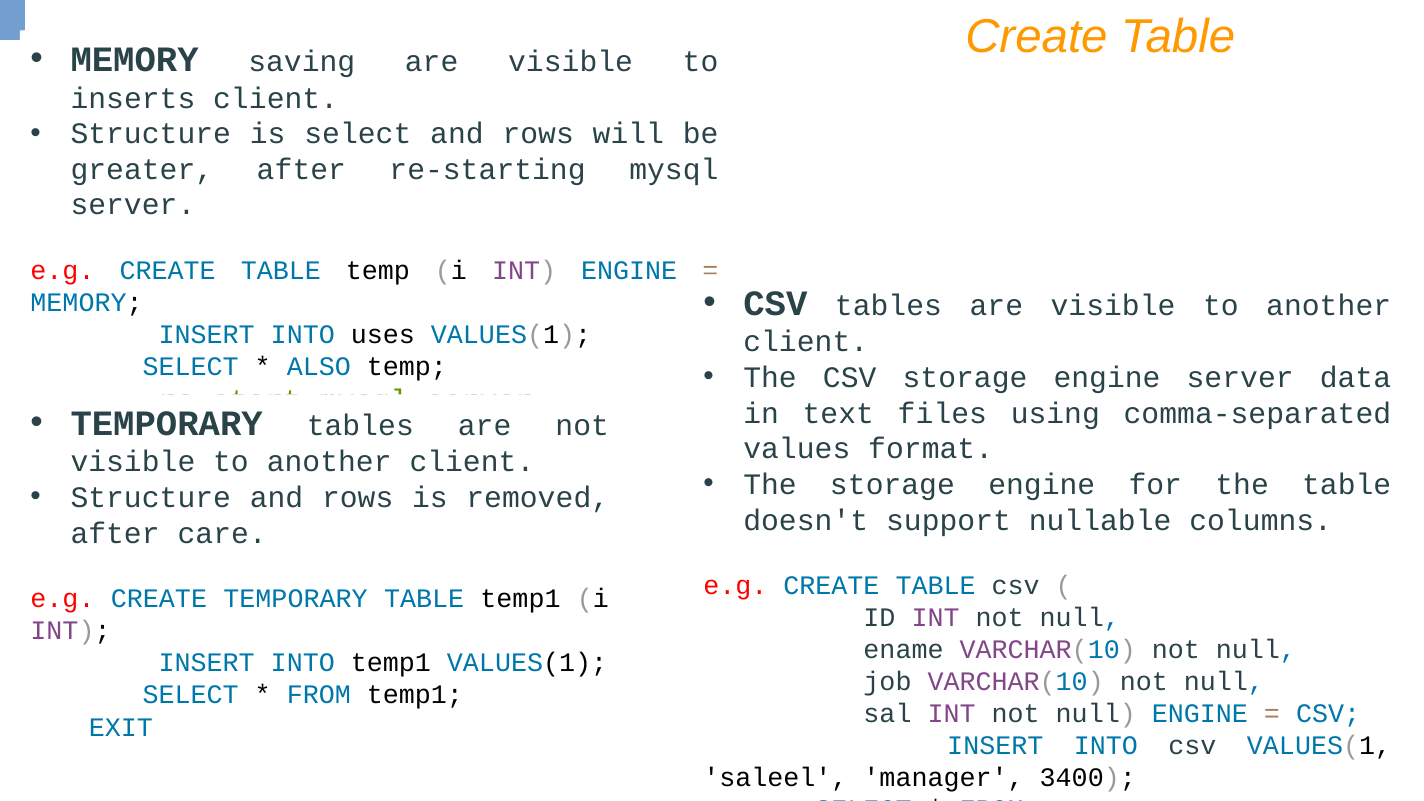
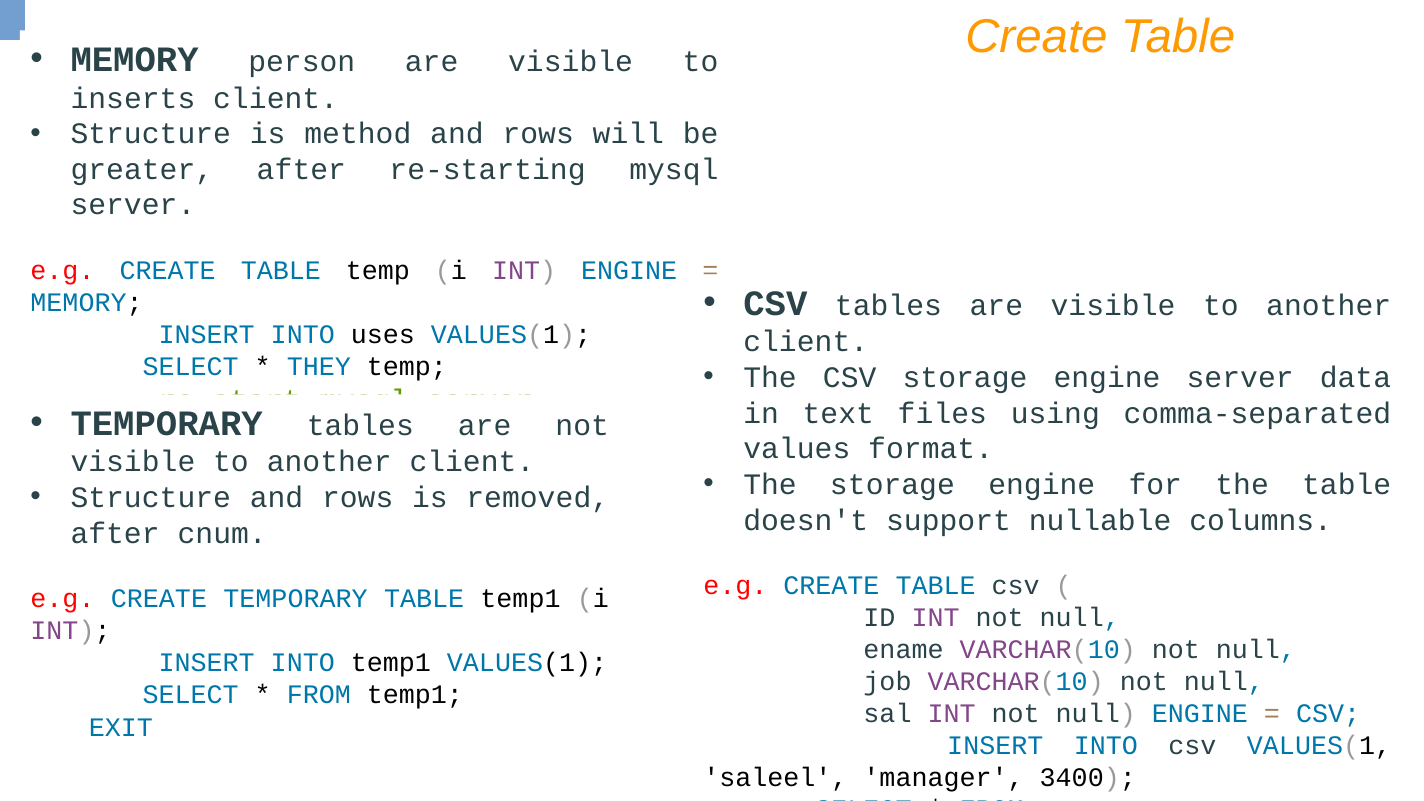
saving: saving -> person
is select: select -> method
ALSO: ALSO -> THEY
care: care -> cnum
